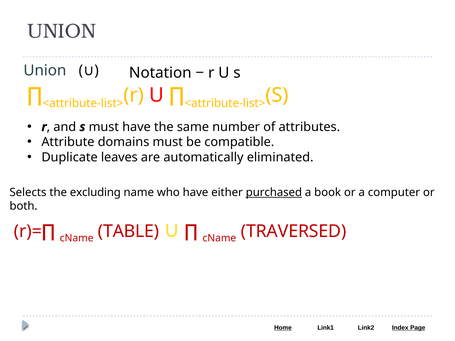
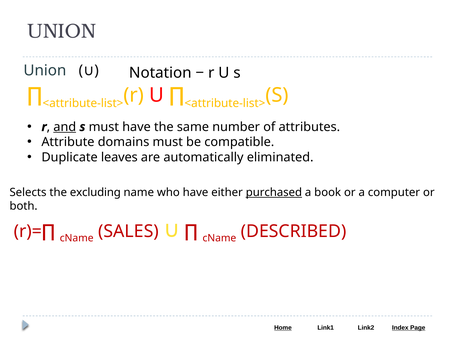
and underline: none -> present
TABLE: TABLE -> SALES
TRAVERSED: TRAVERSED -> DESCRIBED
